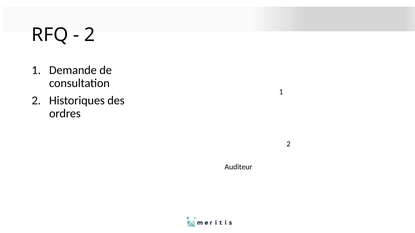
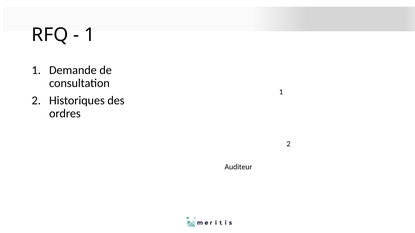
2 at (90, 35): 2 -> 1
